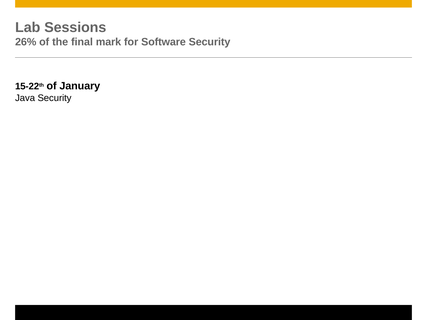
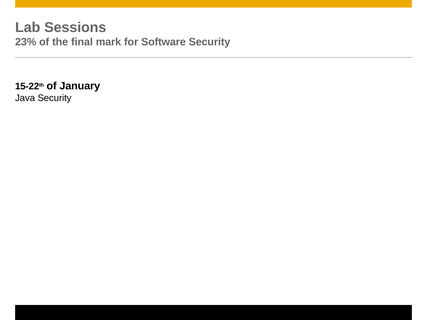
26%: 26% -> 23%
